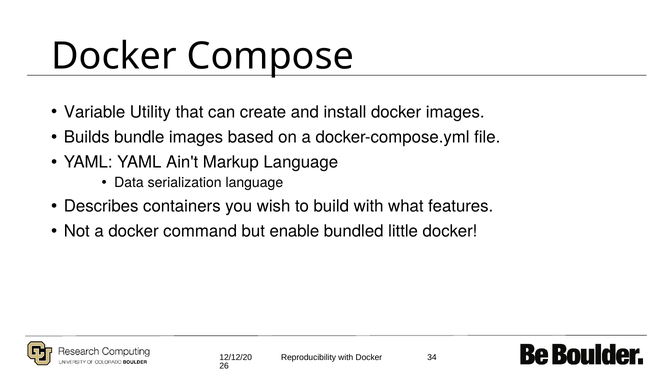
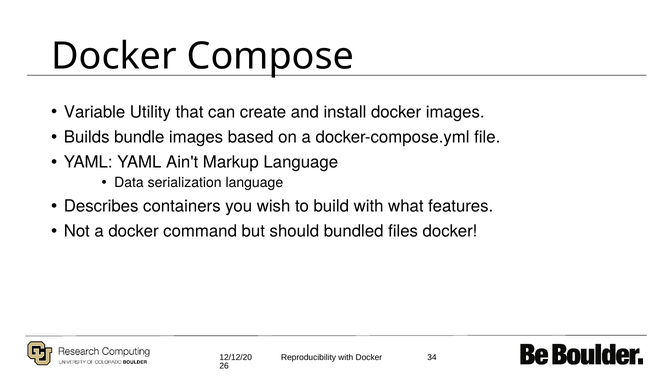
enable: enable -> should
little: little -> files
